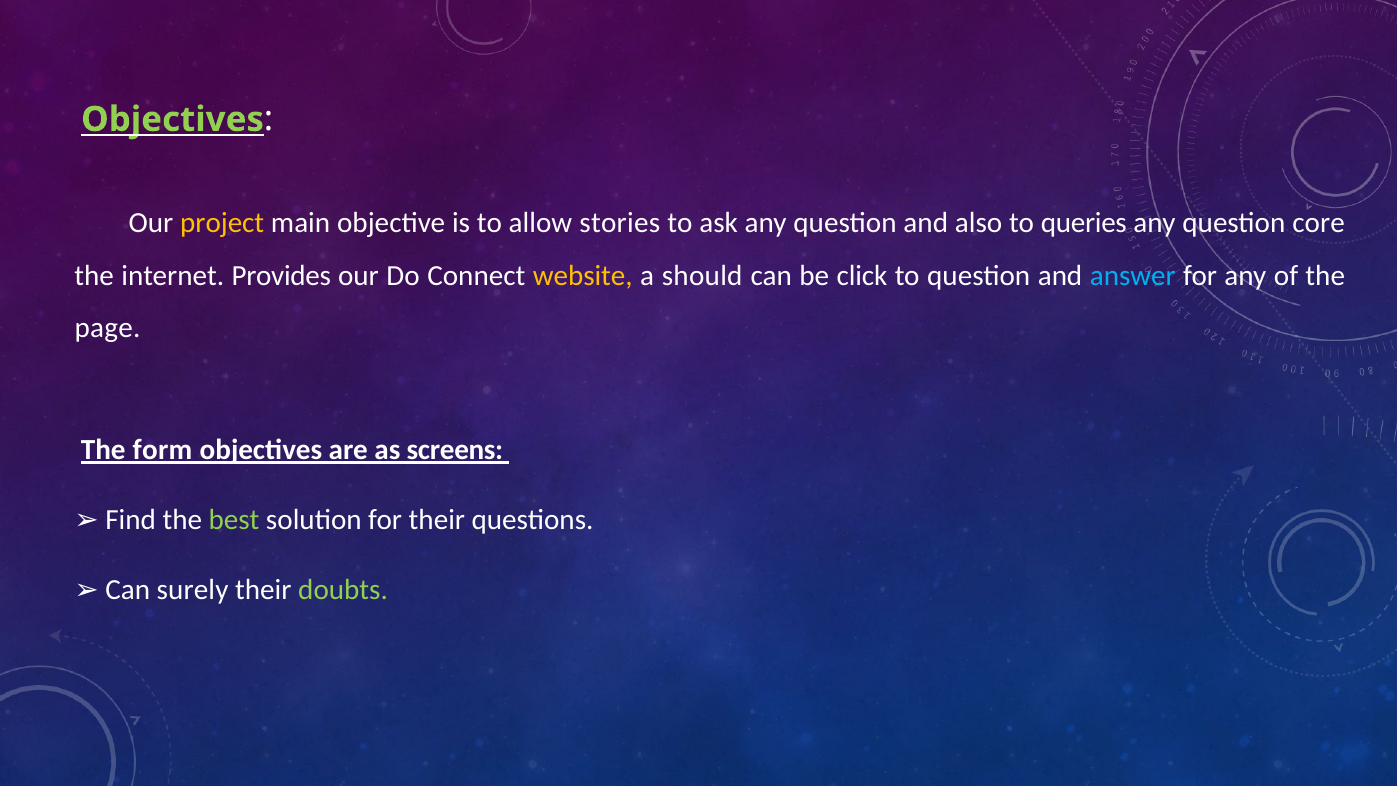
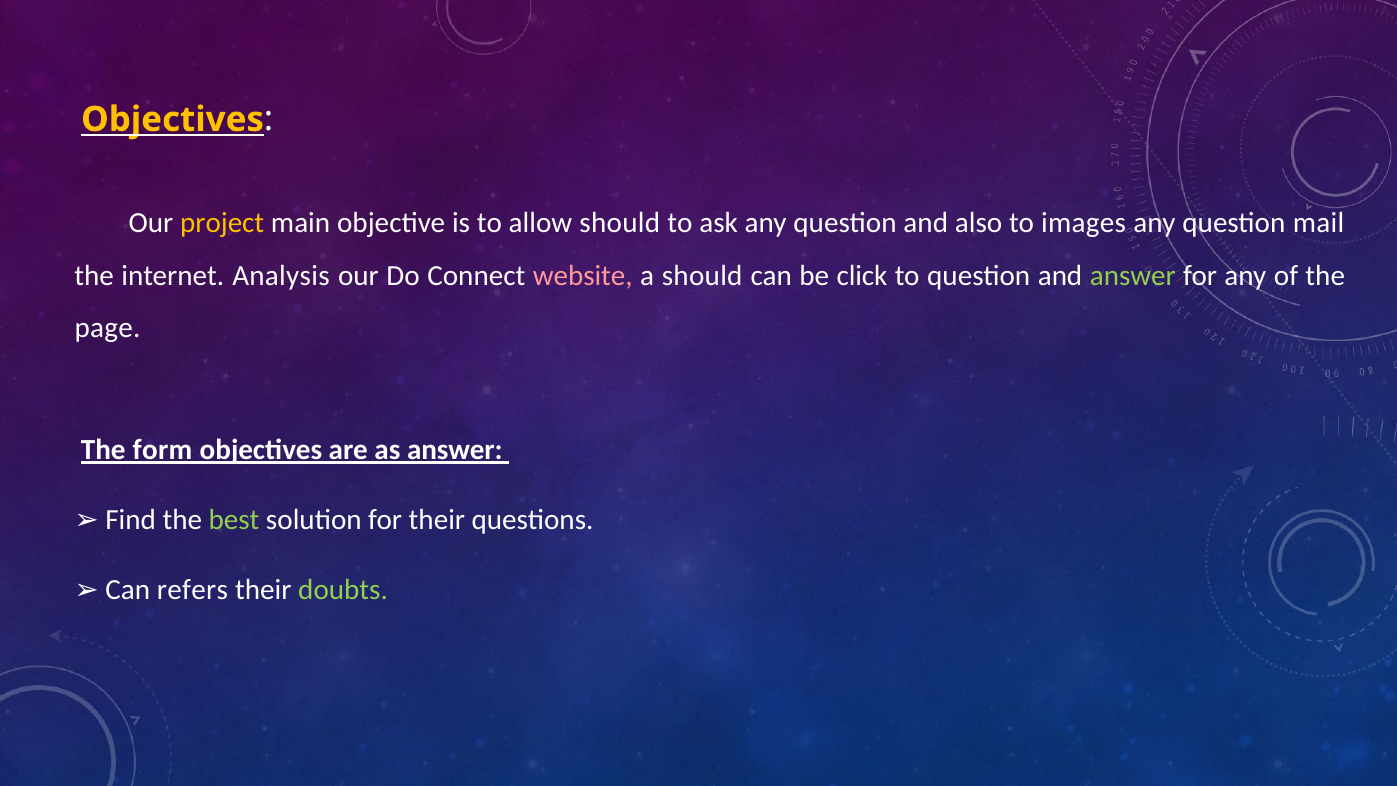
Objectives at (173, 119) colour: light green -> yellow
allow stories: stories -> should
queries: queries -> images
core: core -> mail
Provides: Provides -> Analysis
website colour: yellow -> pink
answer at (1133, 276) colour: light blue -> light green
as screens: screens -> answer
surely: surely -> refers
